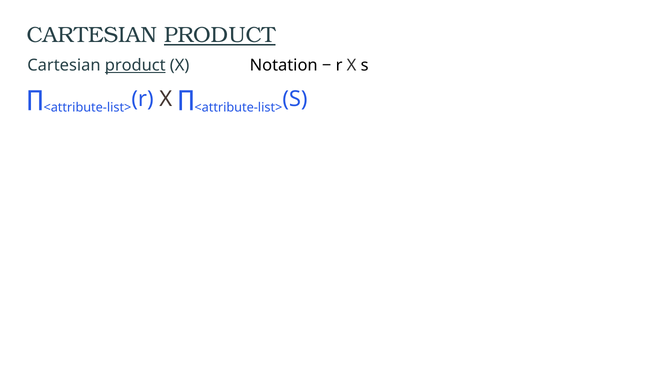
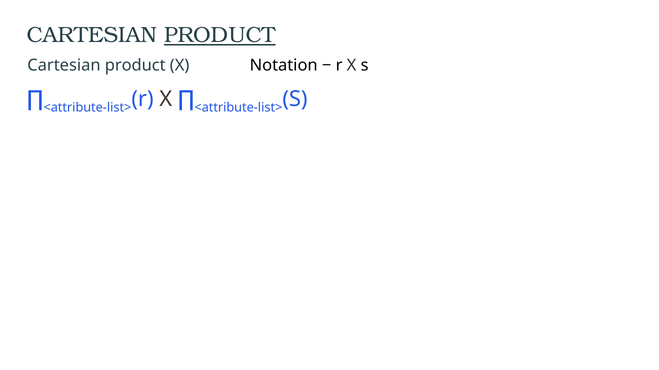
product at (135, 66) underline: present -> none
